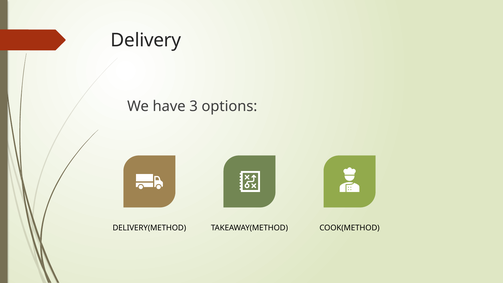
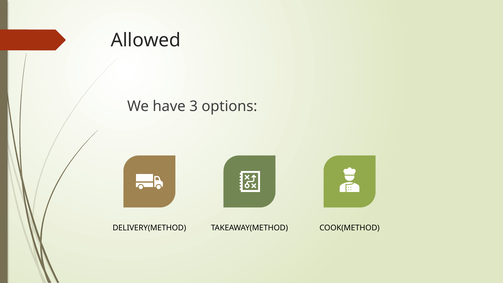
Delivery: Delivery -> Allowed
